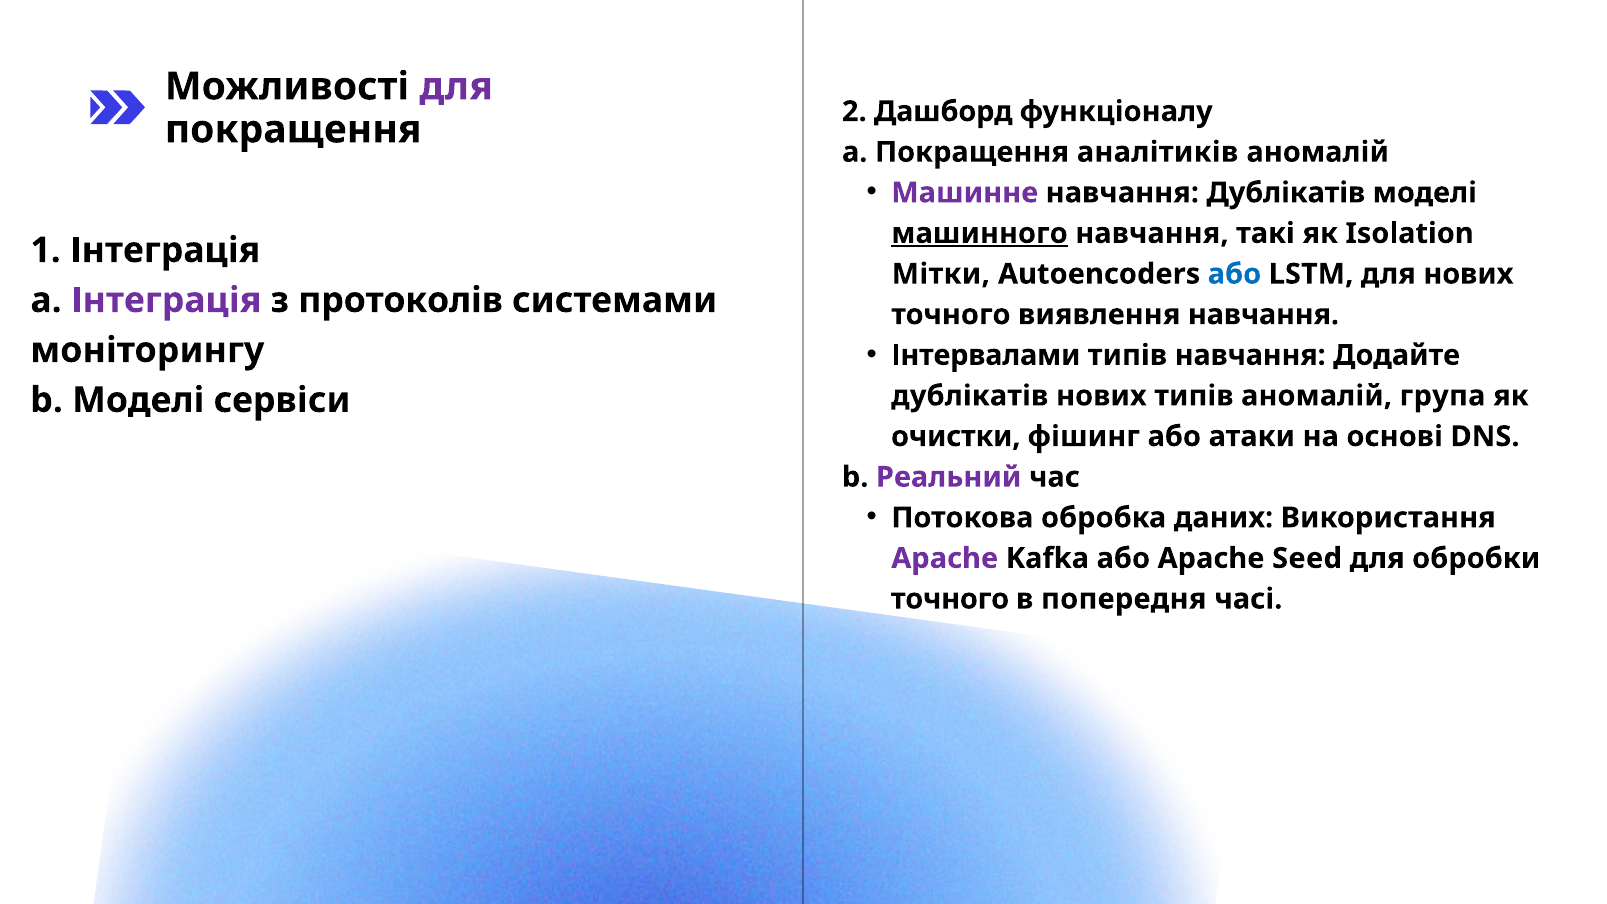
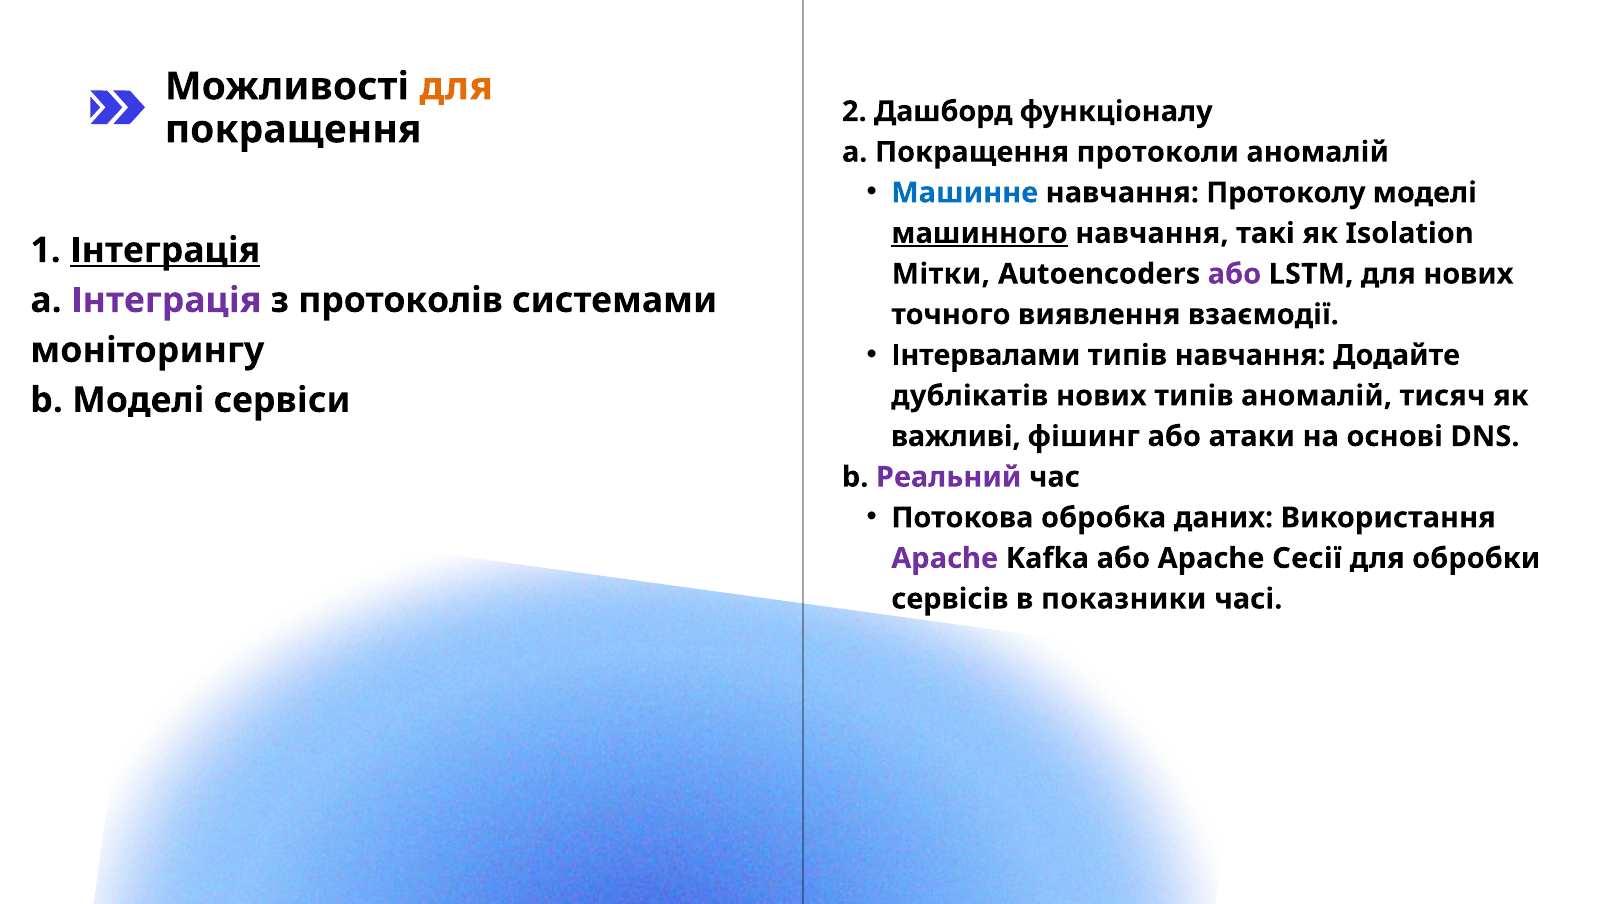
для at (456, 87) colour: purple -> orange
аналітиків: аналітиків -> протоколи
Машинне colour: purple -> blue
навчання Дублікатів: Дублікатів -> Протоколу
Інтеграція at (165, 250) underline: none -> present
або at (1234, 274) colour: blue -> purple
виявлення навчання: навчання -> взаємодії
група: група -> тисяч
очистки: очистки -> важливі
Seed: Seed -> Сесії
точного at (950, 599): точного -> сервісів
попередня: попередня -> показники
